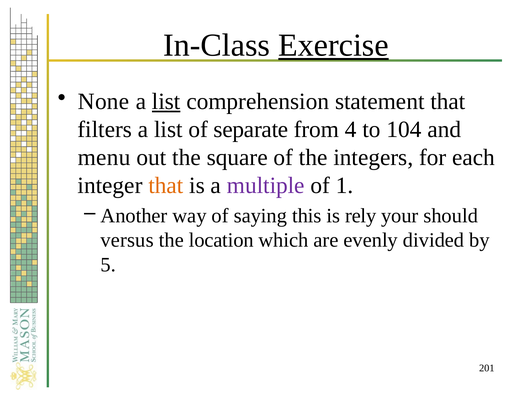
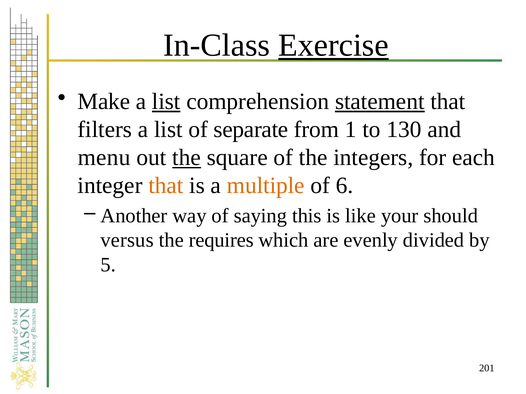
None: None -> Make
statement underline: none -> present
4: 4 -> 1
104: 104 -> 130
the at (187, 158) underline: none -> present
multiple colour: purple -> orange
1: 1 -> 6
rely: rely -> like
location: location -> requires
